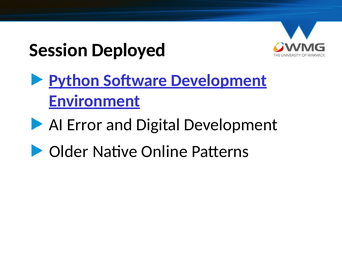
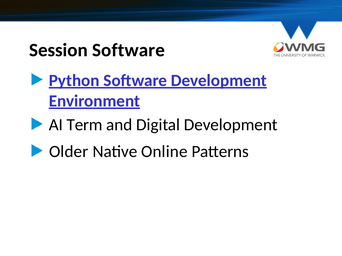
Session Deployed: Deployed -> Software
Error: Error -> Term
